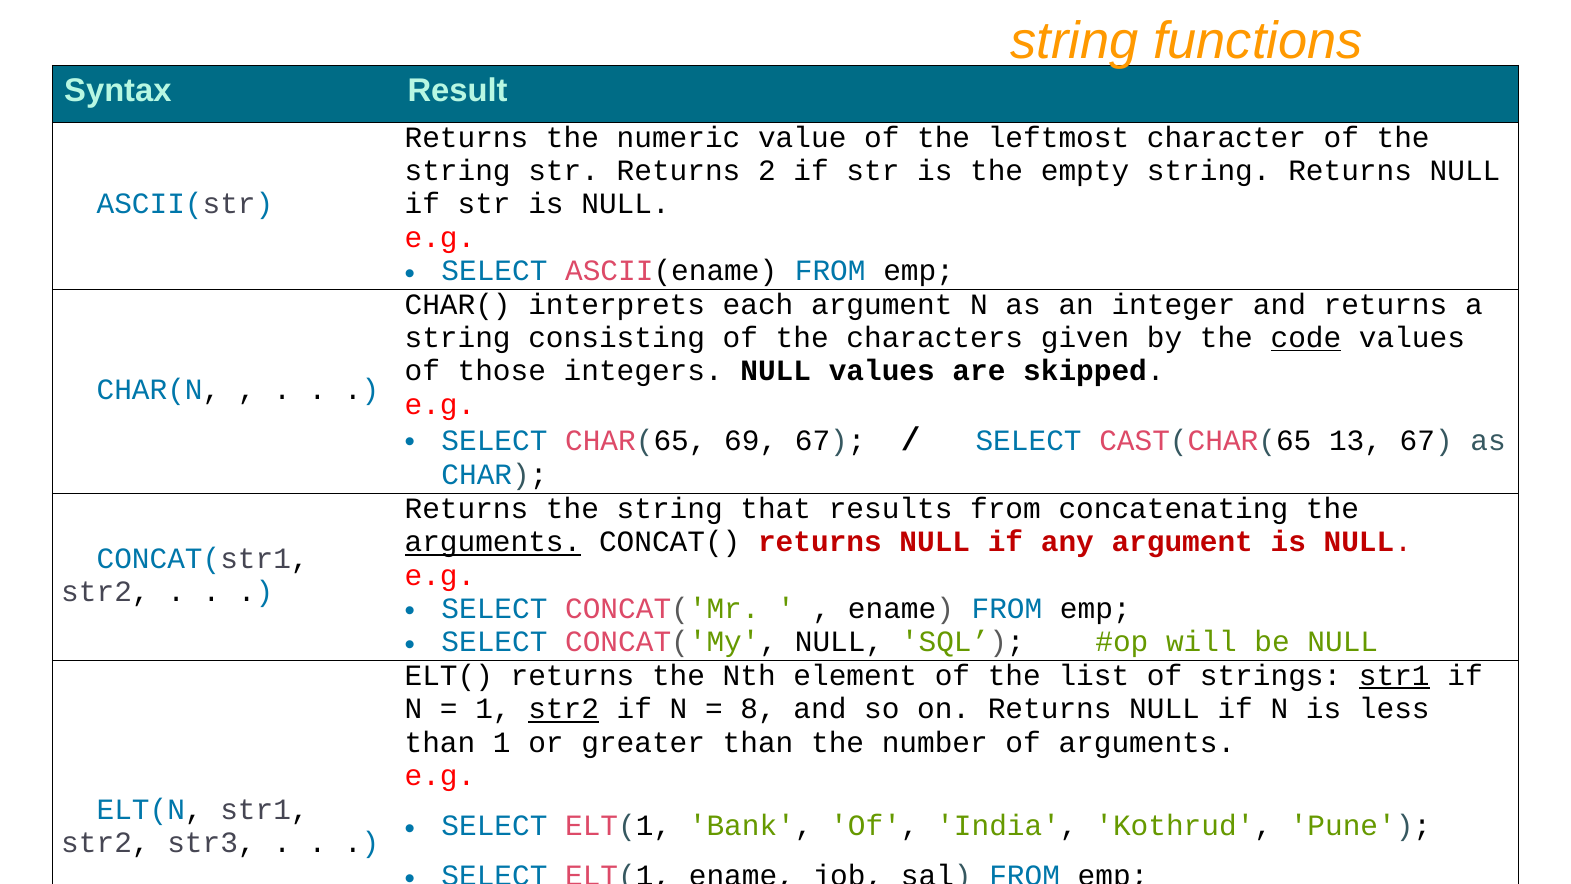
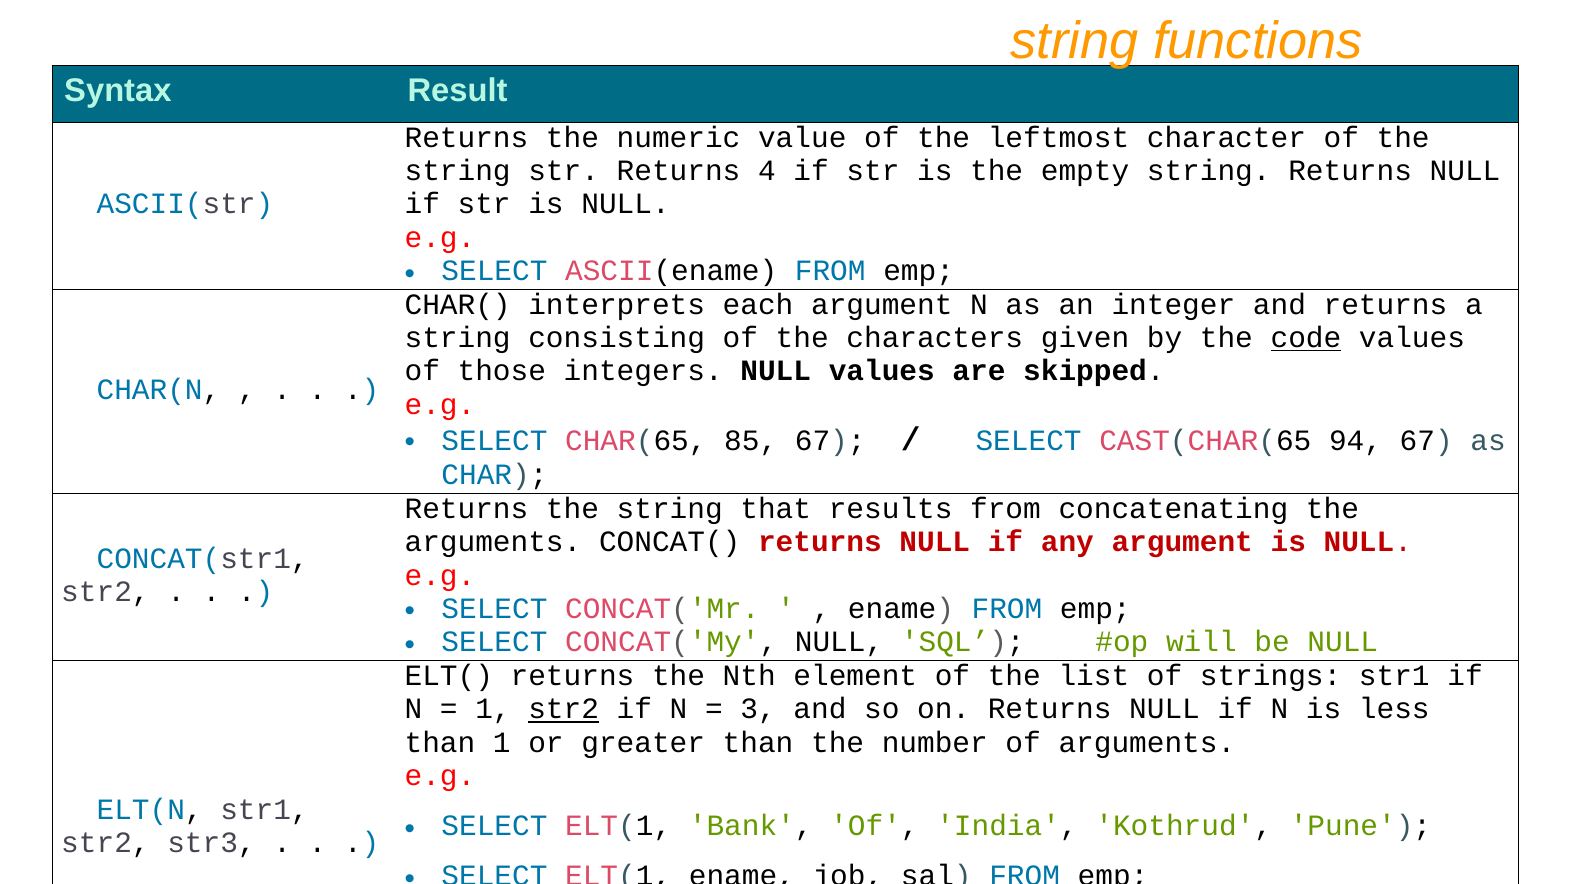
2: 2 -> 4
69: 69 -> 85
13: 13 -> 94
arguments at (493, 542) underline: present -> none
str1 at (1394, 675) underline: present -> none
8: 8 -> 3
